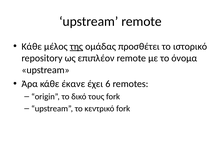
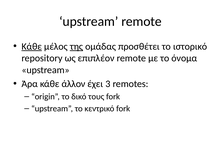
Κάθε at (32, 46) underline: none -> present
έκανε: έκανε -> άλλον
6: 6 -> 3
